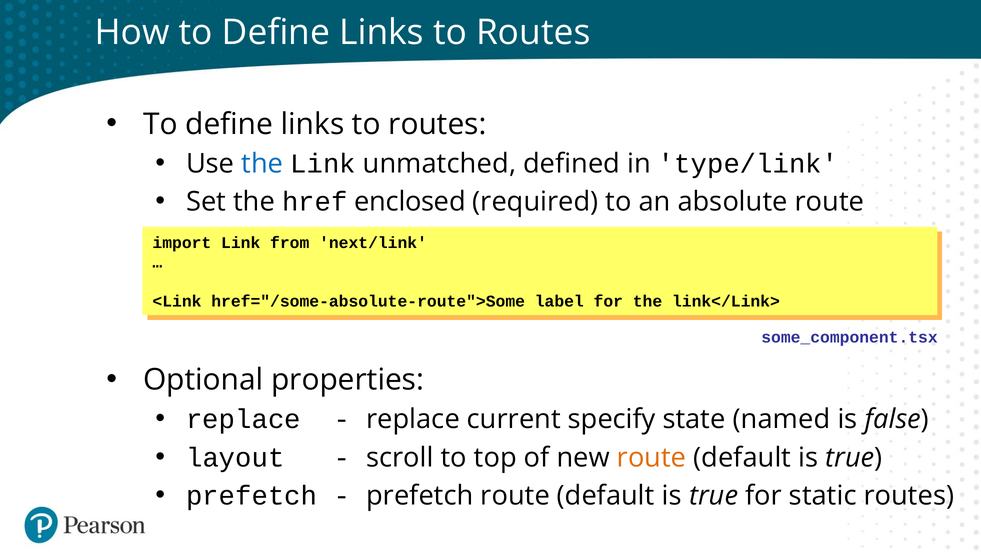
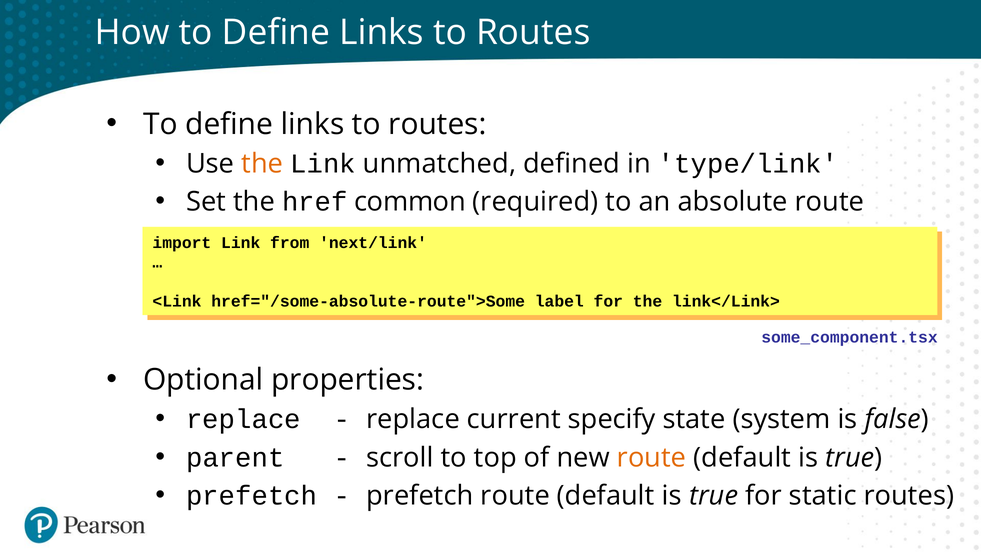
the at (262, 164) colour: blue -> orange
enclosed: enclosed -> common
named: named -> system
layout: layout -> parent
